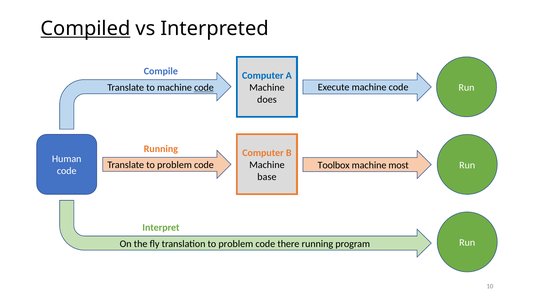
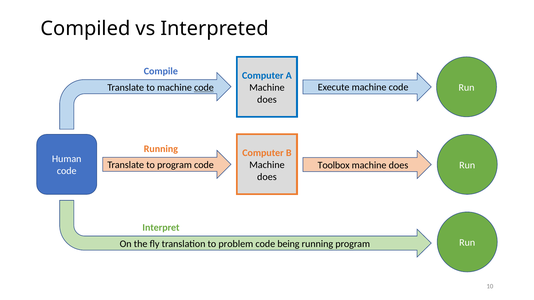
Compiled underline: present -> none
Translate to problem: problem -> program
most at (399, 166): most -> does
base at (267, 177): base -> does
there: there -> being
